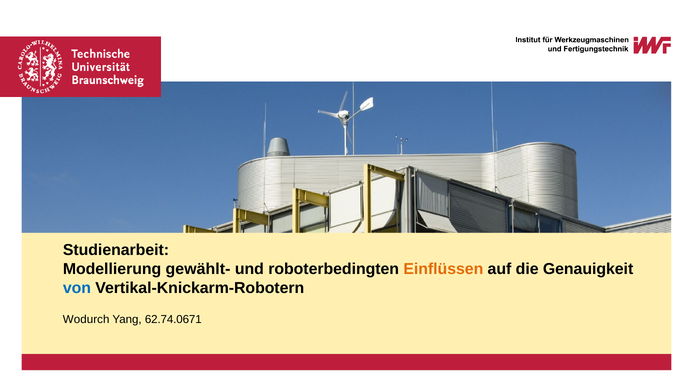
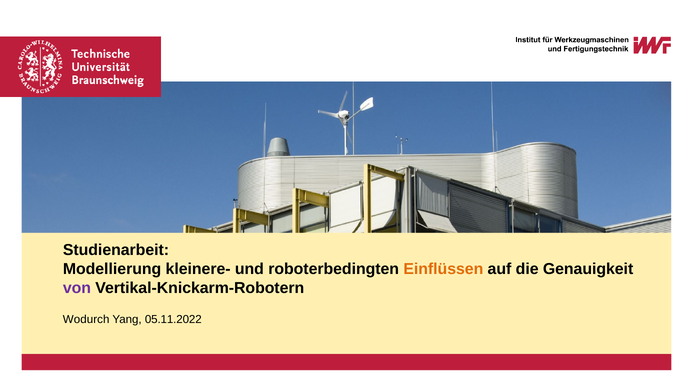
gewählt-: gewählt- -> kleinere-
von colour: blue -> purple
62.74.0671: 62.74.0671 -> 05.11.2022
